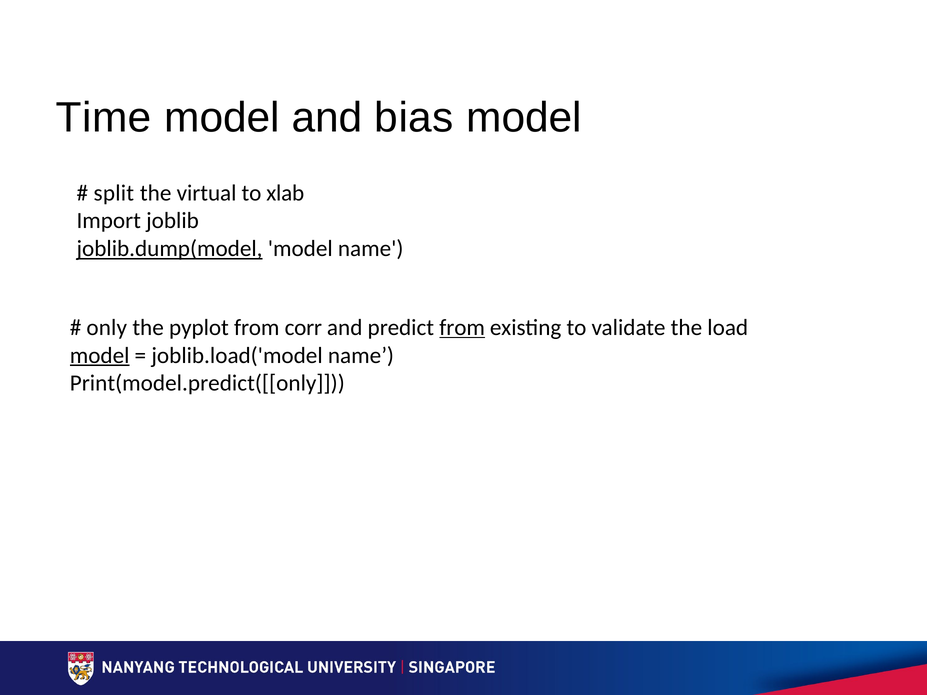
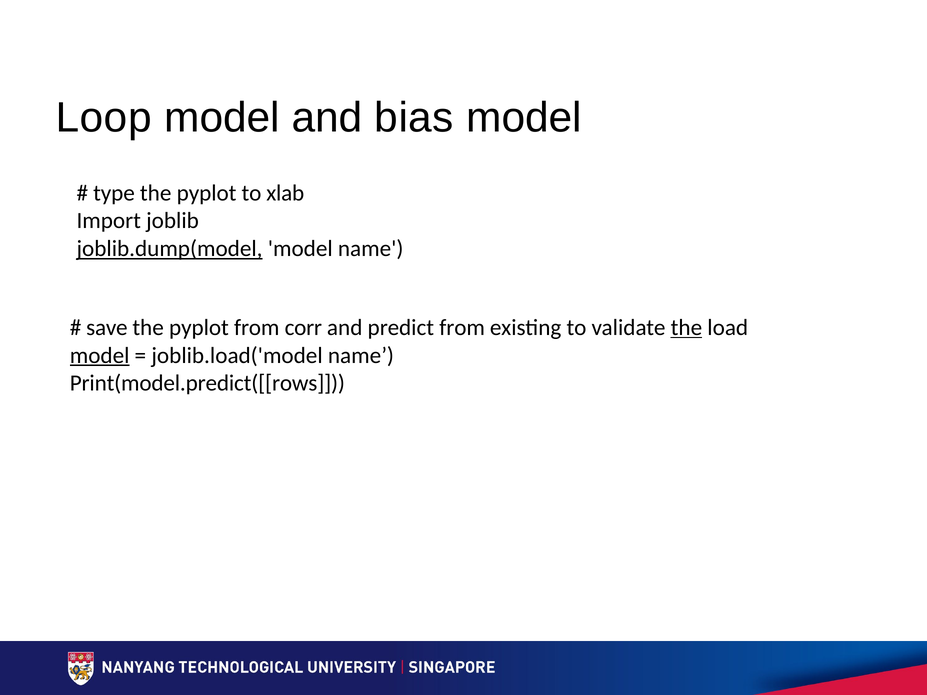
Time: Time -> Loop
split: split -> type
virtual at (207, 193): virtual -> pyplot
only: only -> save
from at (462, 328) underline: present -> none
the at (686, 328) underline: none -> present
Print(model.predict([[only: Print(model.predict([[only -> Print(model.predict([[rows
